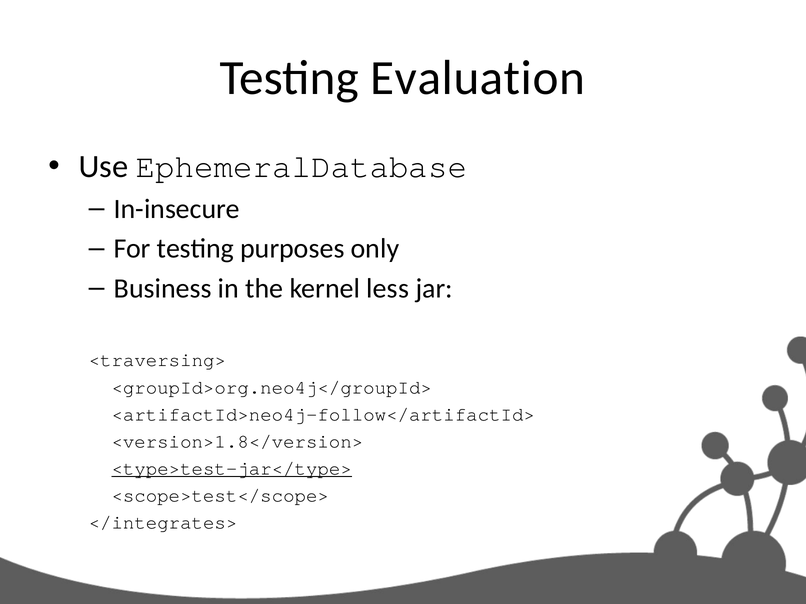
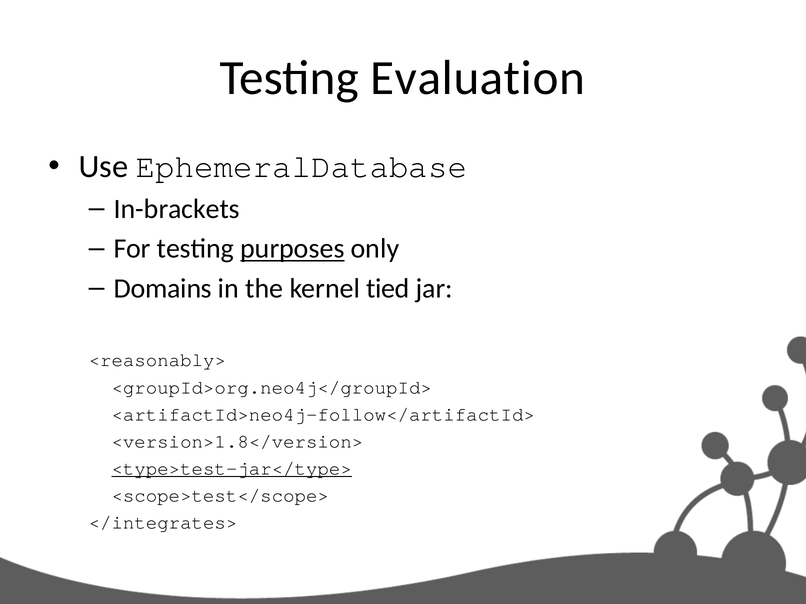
In-insecure: In-insecure -> In-brackets
purposes underline: none -> present
Business: Business -> Domains
less: less -> tied
<traversing>: <traversing> -> <reasonably>
